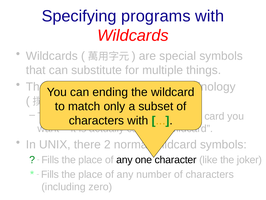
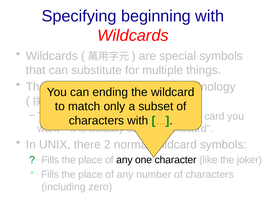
programs: programs -> beginning
